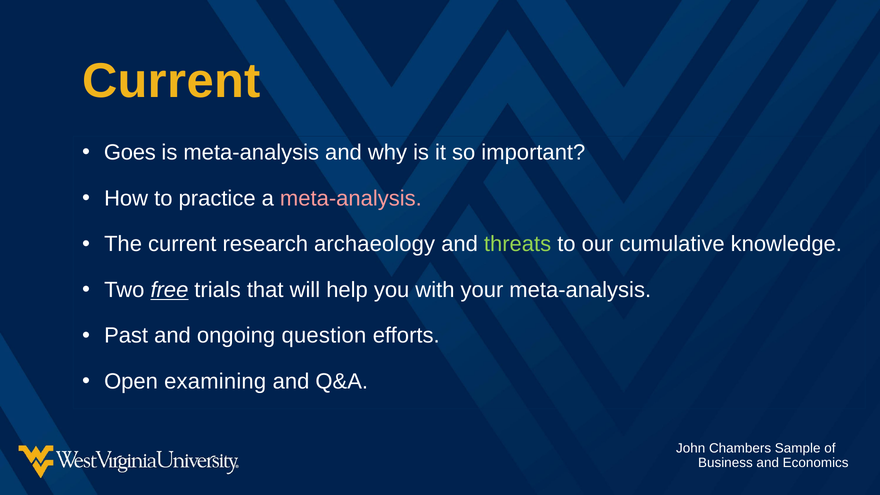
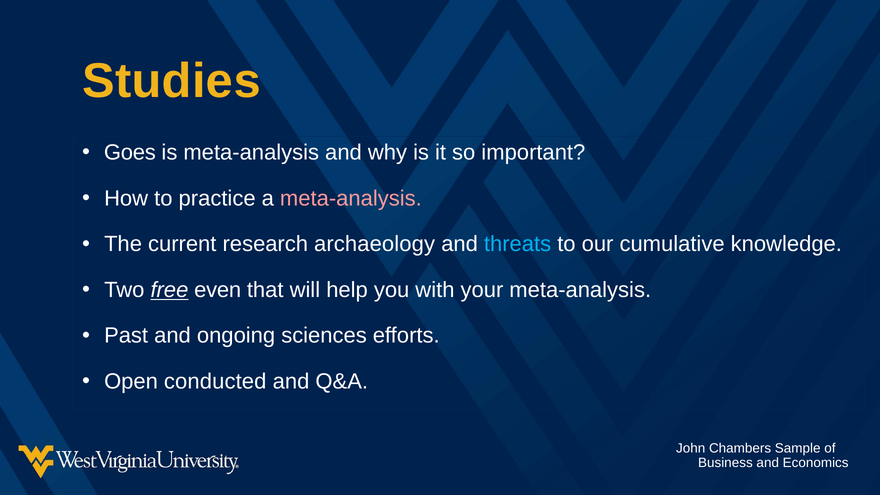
Current at (171, 81): Current -> Studies
threats colour: light green -> light blue
trials: trials -> even
question: question -> sciences
examining: examining -> conducted
